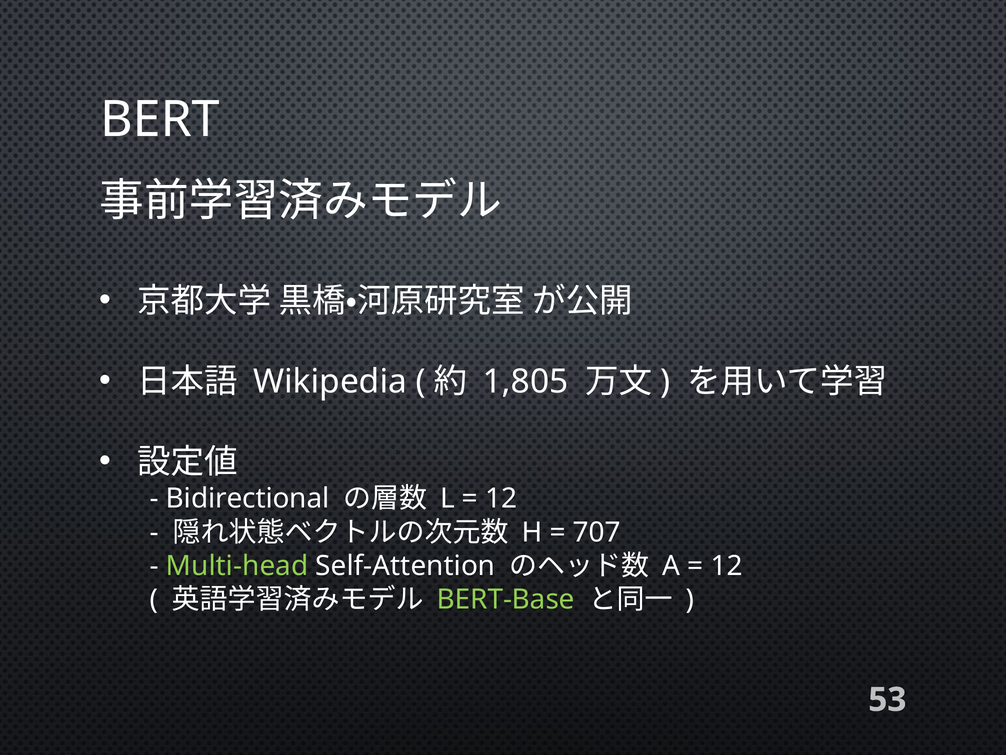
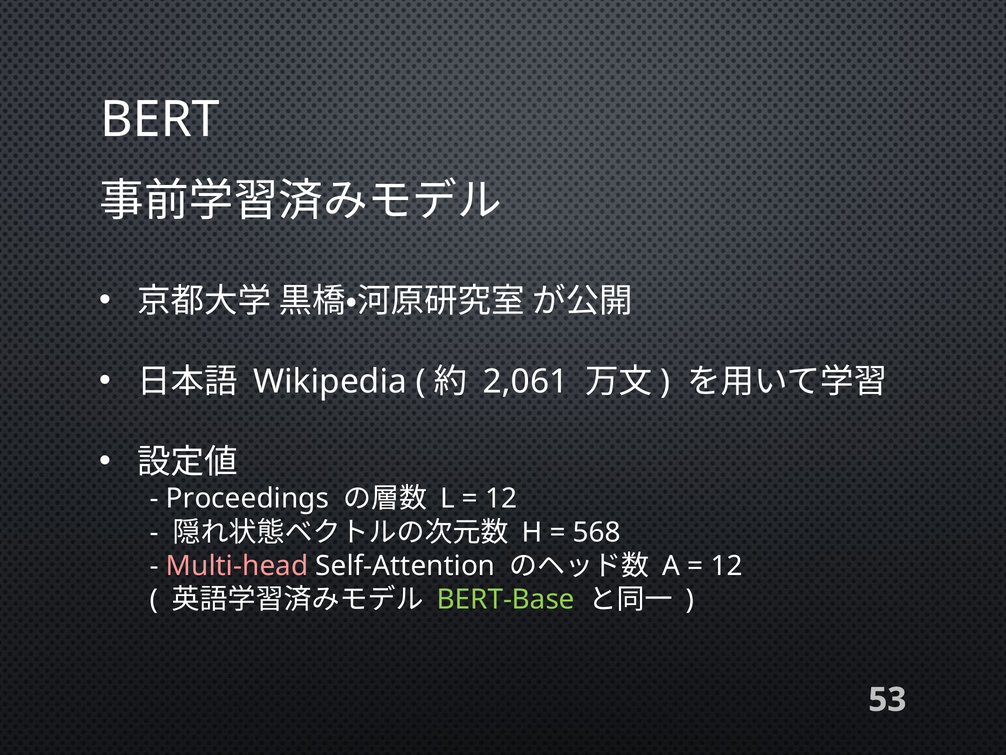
1,805: 1,805 -> 2,061
Bidirectional: Bidirectional -> Proceedings
707: 707 -> 568
Multi-head colour: light green -> pink
